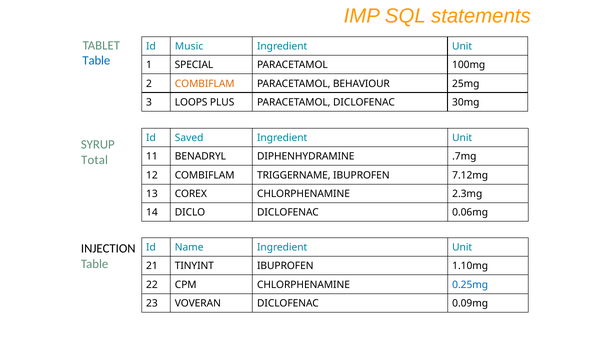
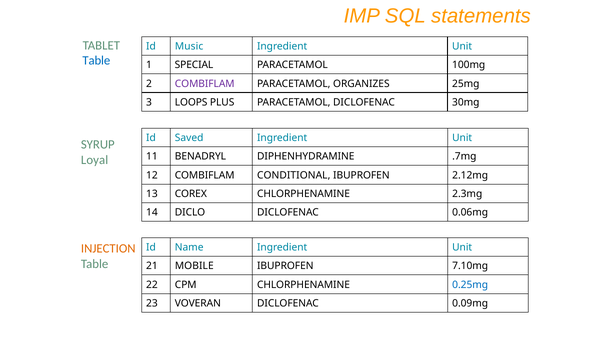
COMBIFLAM at (205, 83) colour: orange -> purple
BEHAVIOUR: BEHAVIOUR -> ORGANIZES
Total: Total -> Loyal
TRIGGERNAME: TRIGGERNAME -> CONDITIONAL
7.12mg: 7.12mg -> 2.12mg
INJECTION colour: black -> orange
TINYINT: TINYINT -> MOBILE
1.10mg: 1.10mg -> 7.10mg
